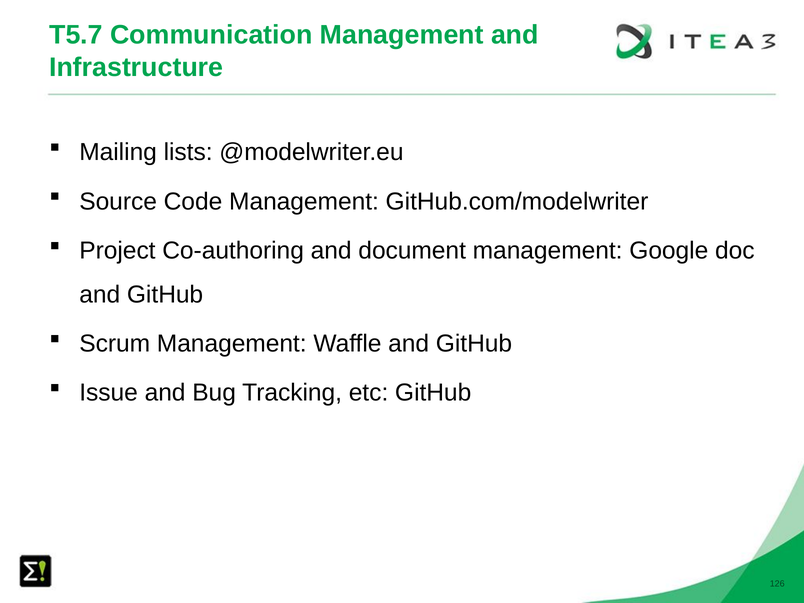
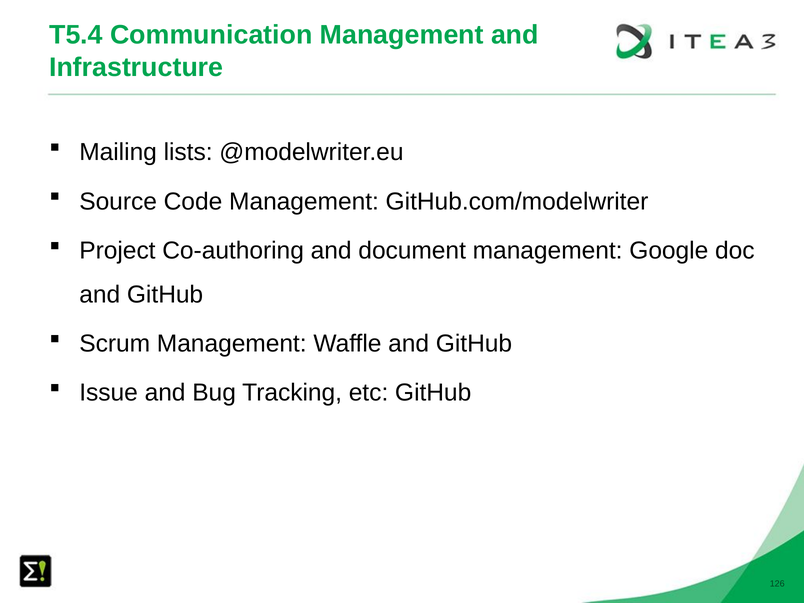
T5.7: T5.7 -> T5.4
